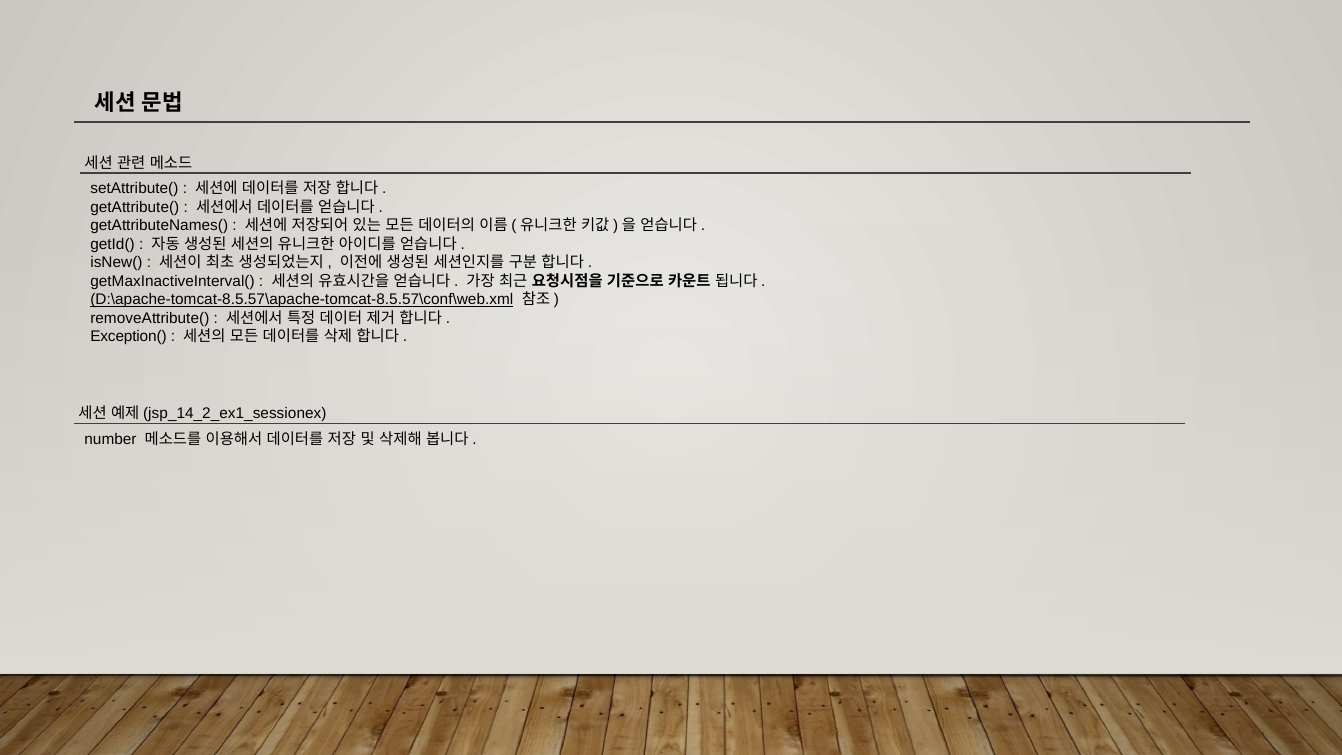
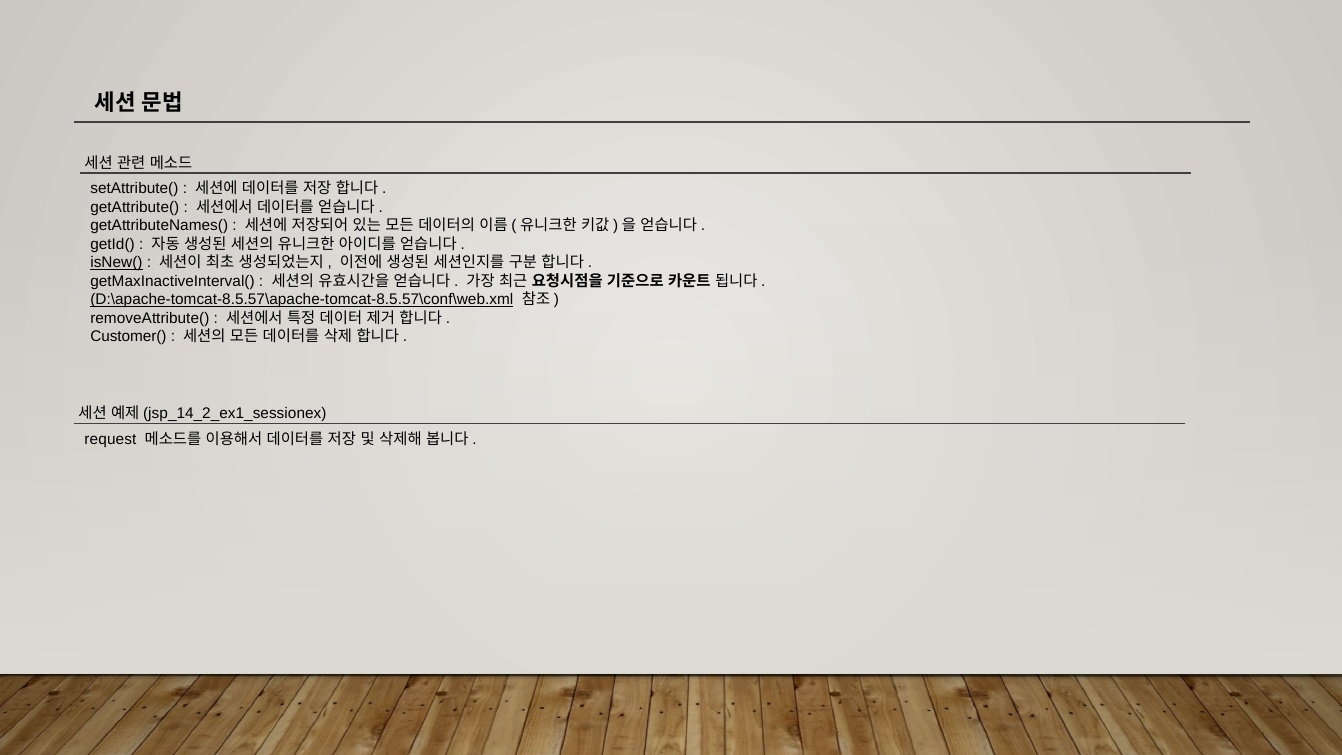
isNew( underline: none -> present
Exception(: Exception( -> Customer(
number: number -> request
